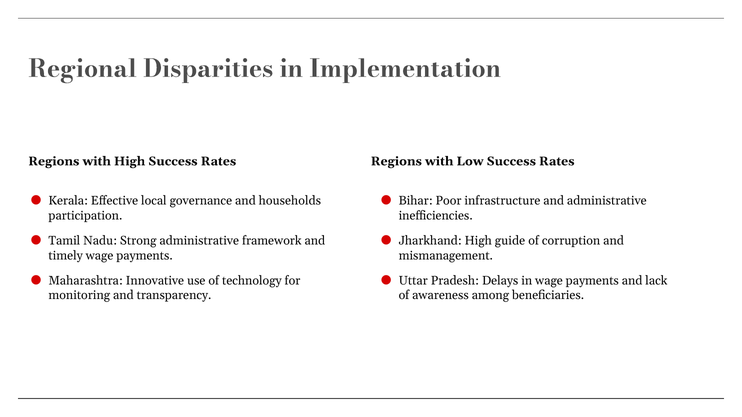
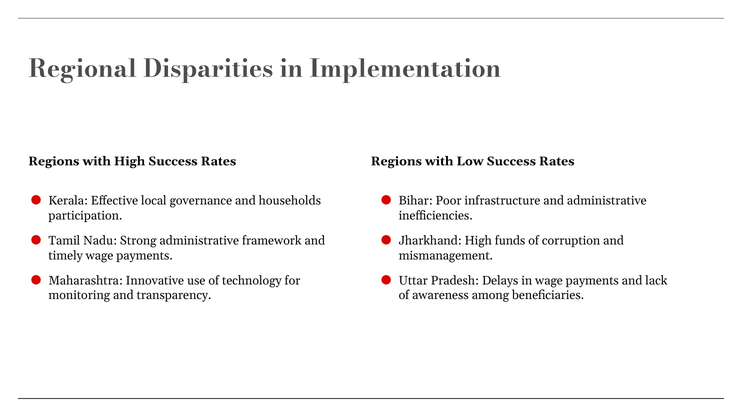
guide: guide -> funds
